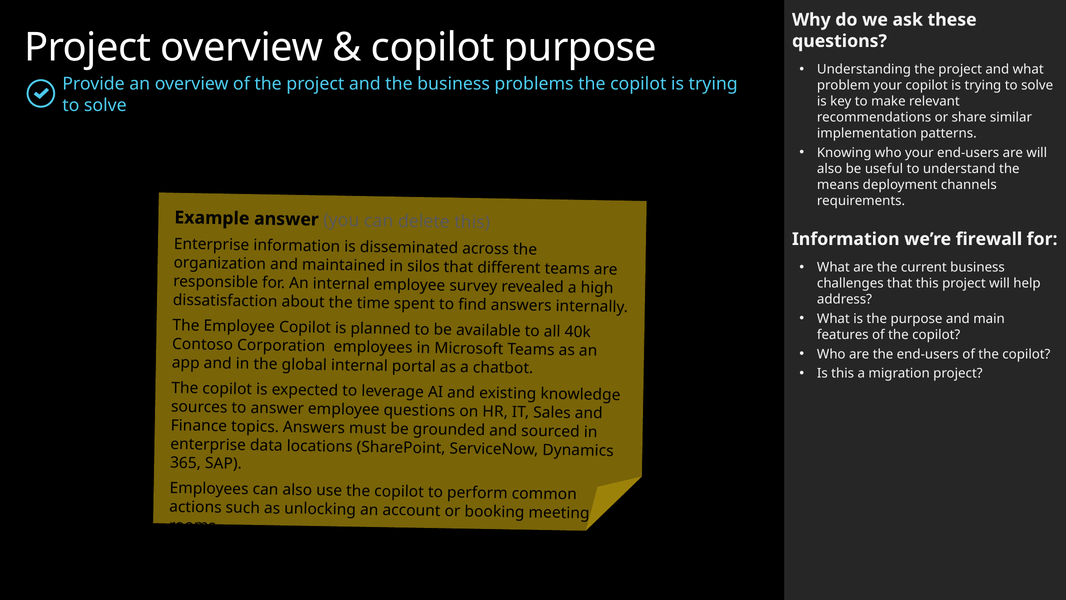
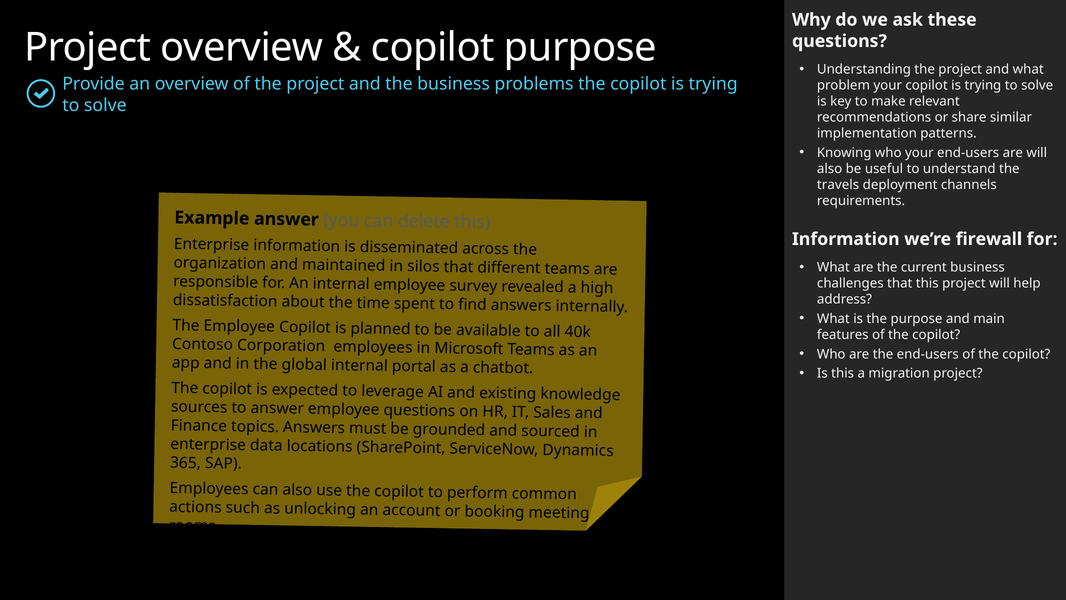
means: means -> travels
